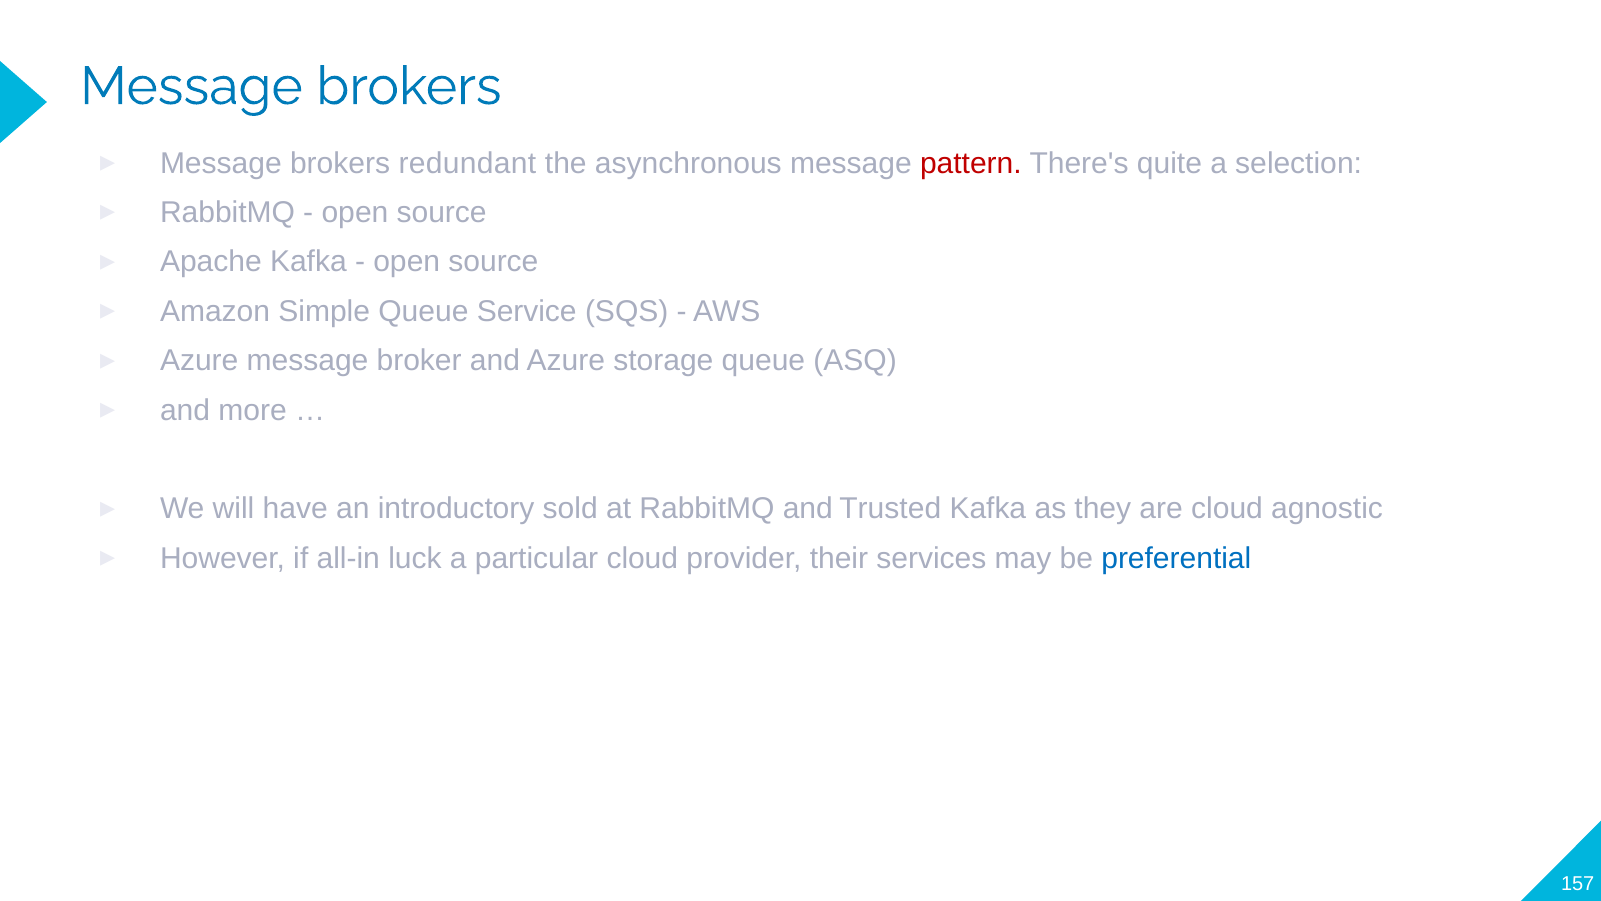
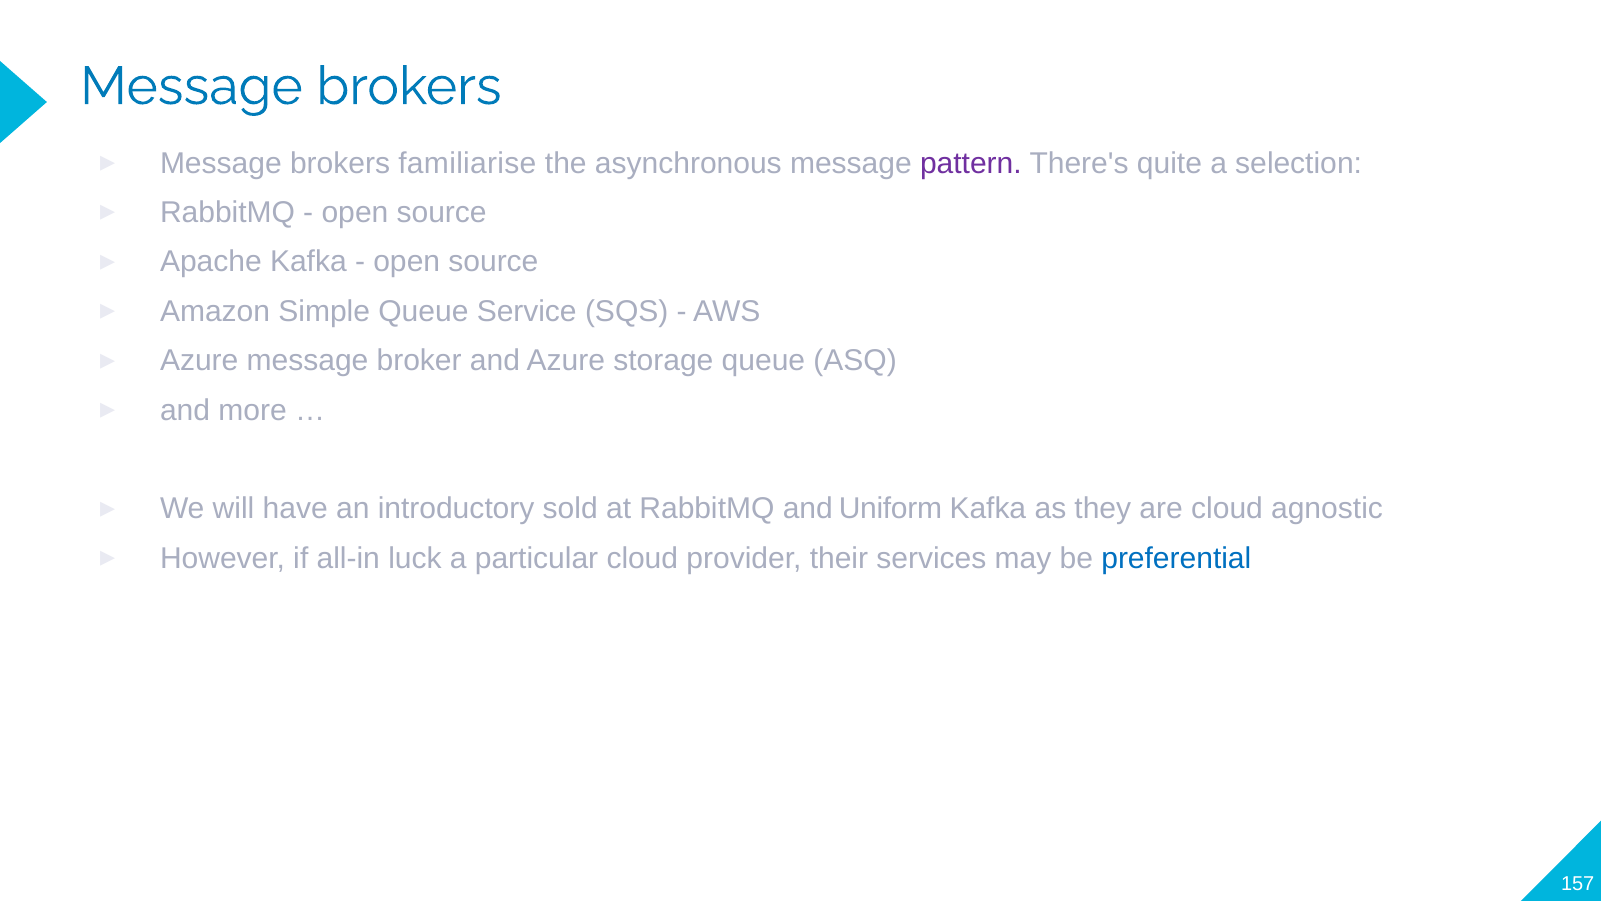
redundant: redundant -> familiarise
pattern colour: red -> purple
Trusted: Trusted -> Uniform
